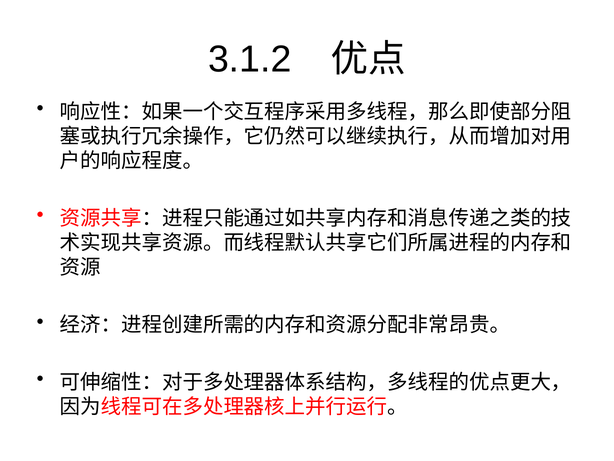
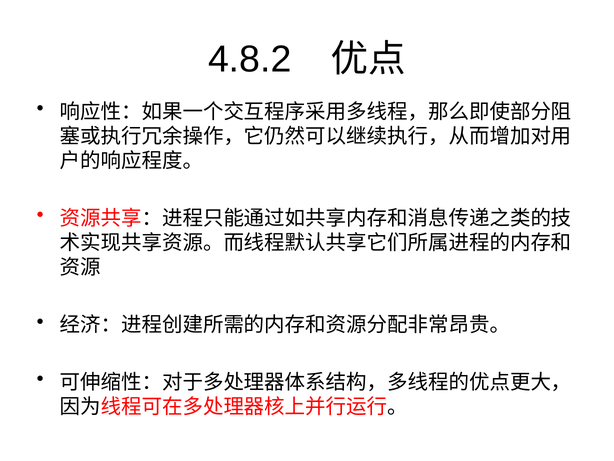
3.1.2: 3.1.2 -> 4.8.2
